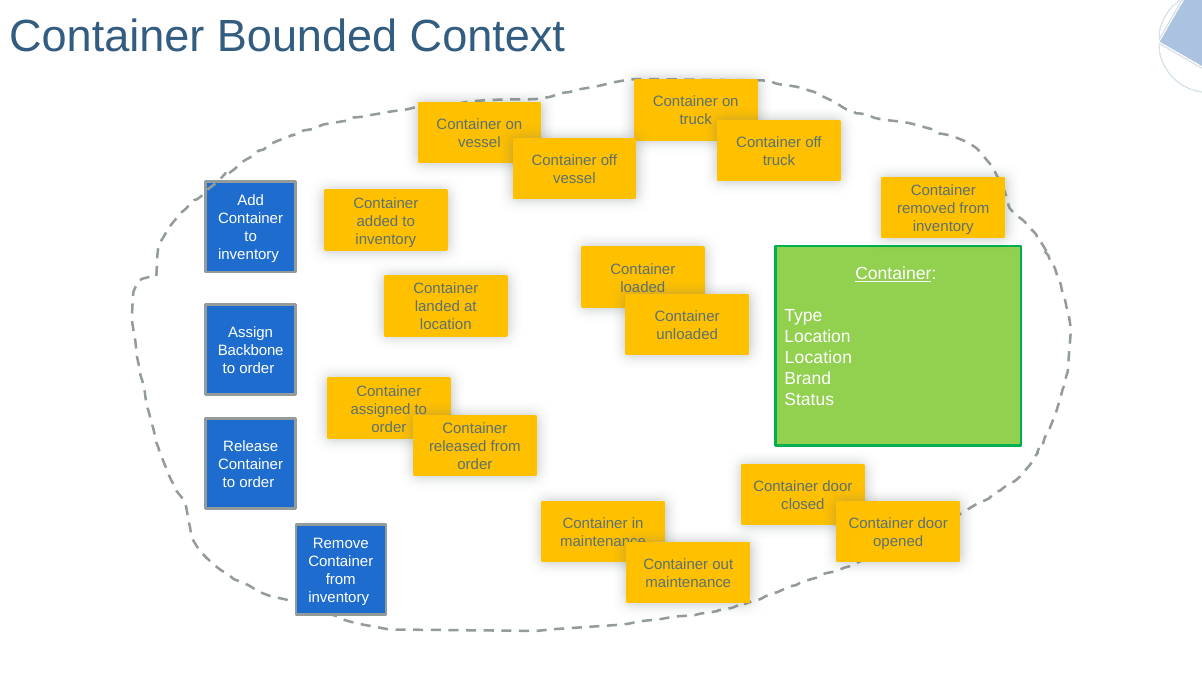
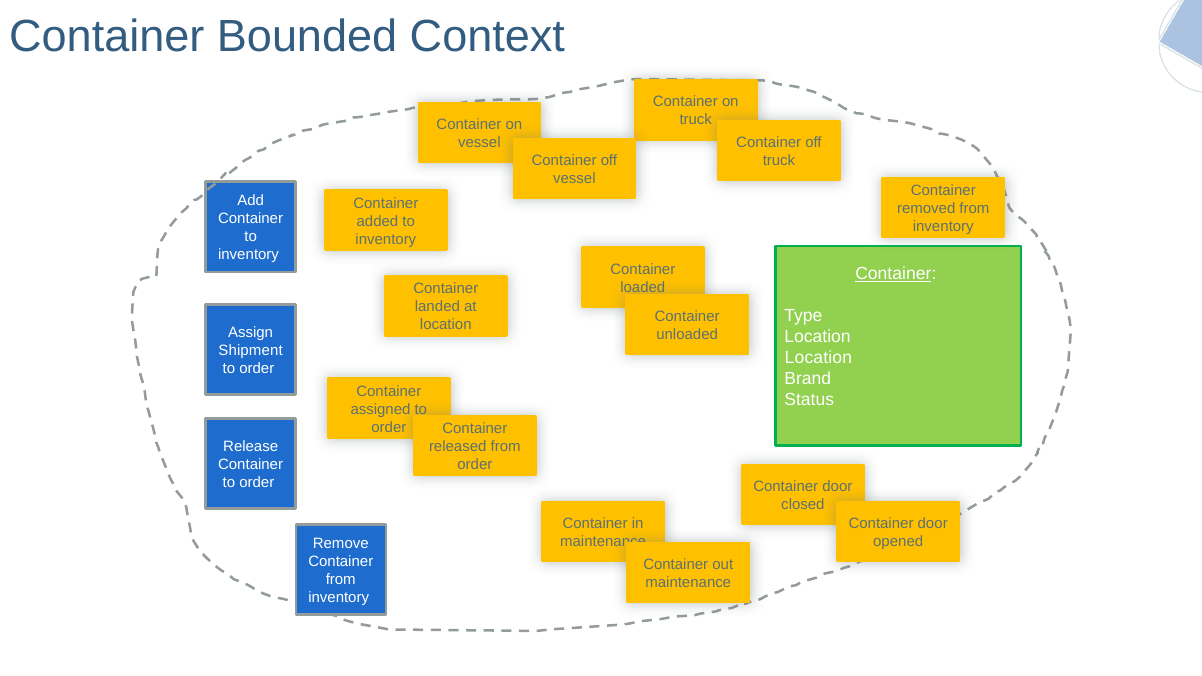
Backbone: Backbone -> Shipment
